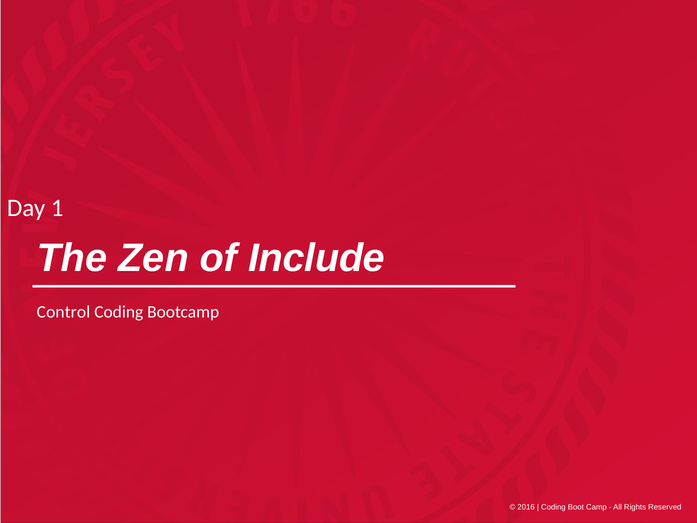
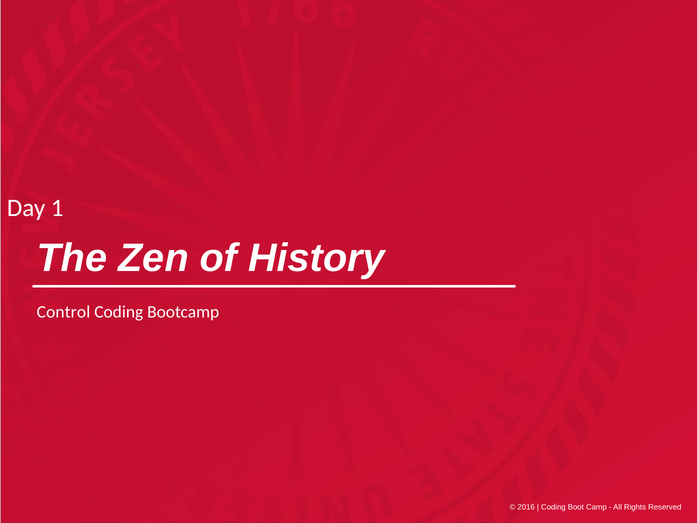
Include: Include -> History
